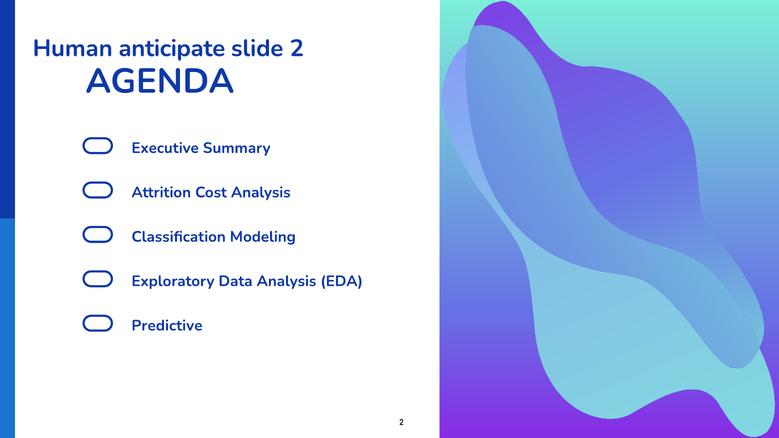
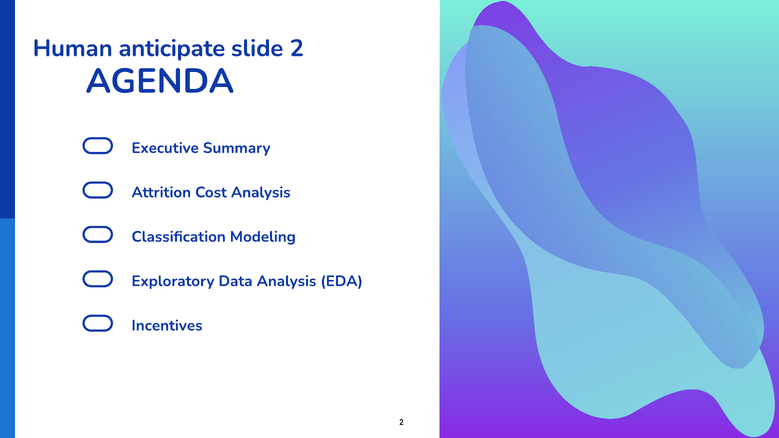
Predictive: Predictive -> Incentives
